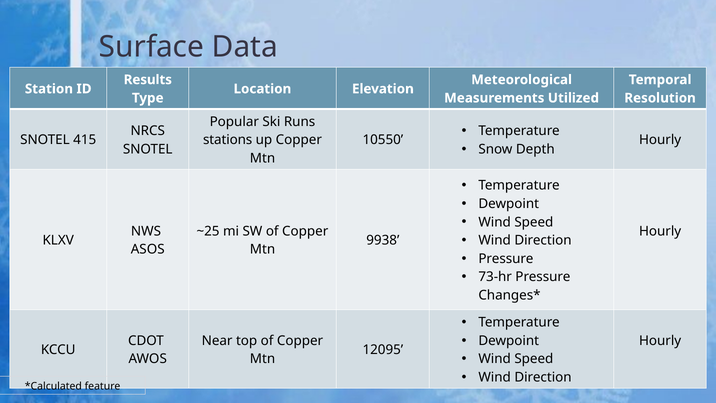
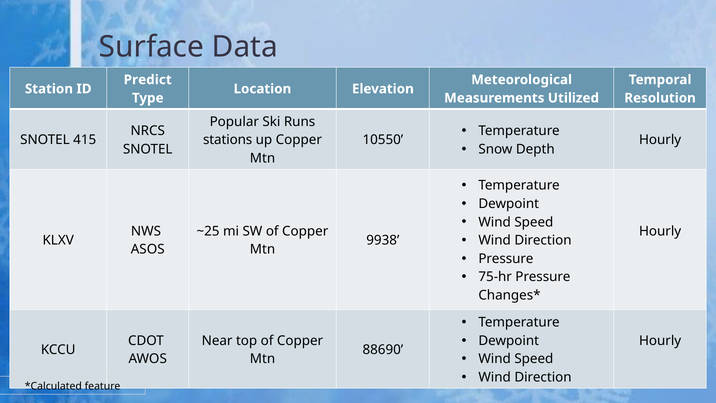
Results: Results -> Predict
73-hr: 73-hr -> 75-hr
12095: 12095 -> 88690
